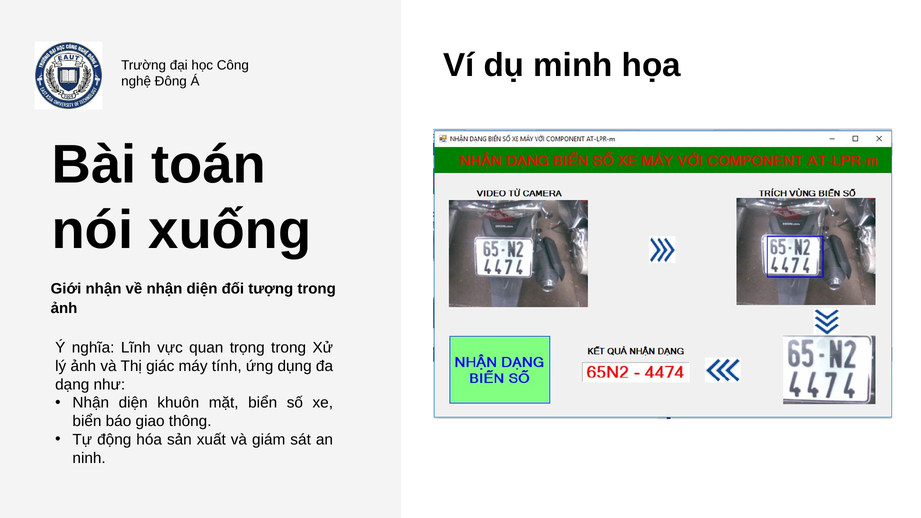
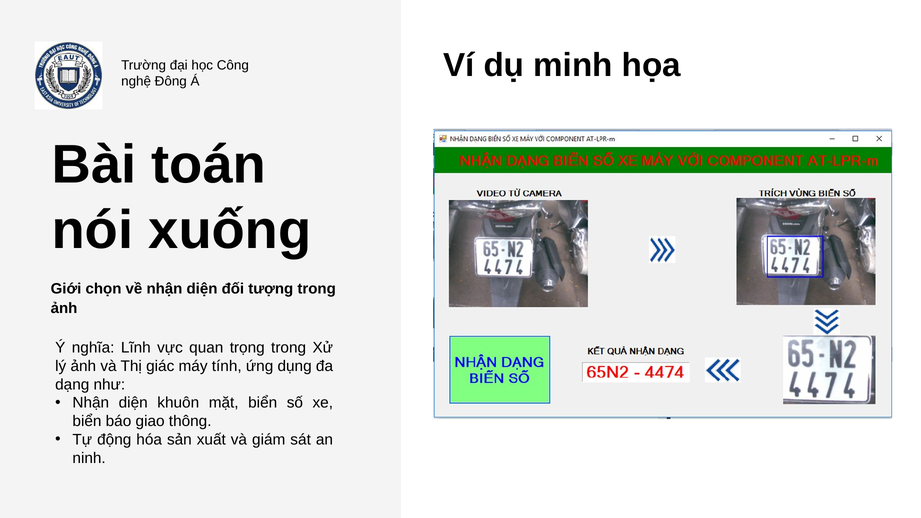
Giới nhận: nhận -> chọn
